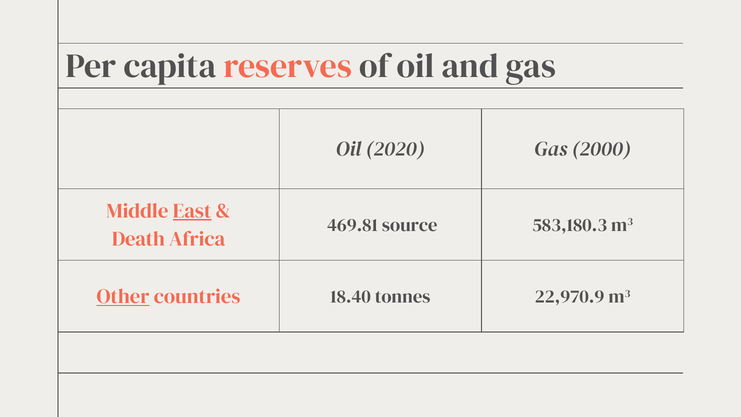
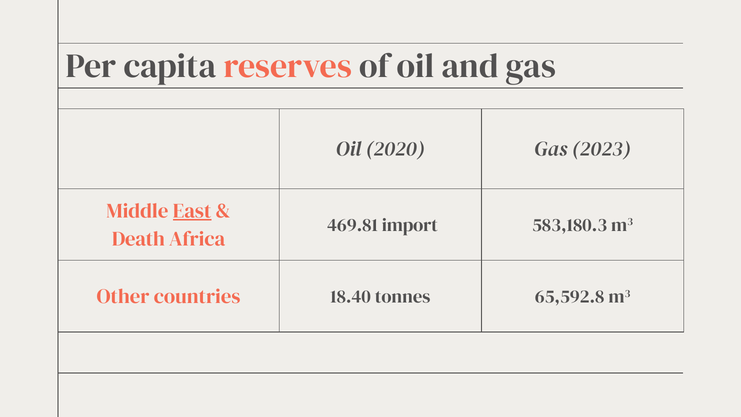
2000: 2000 -> 2023
source: source -> import
Other underline: present -> none
22,970.9: 22,970.9 -> 65,592.8
